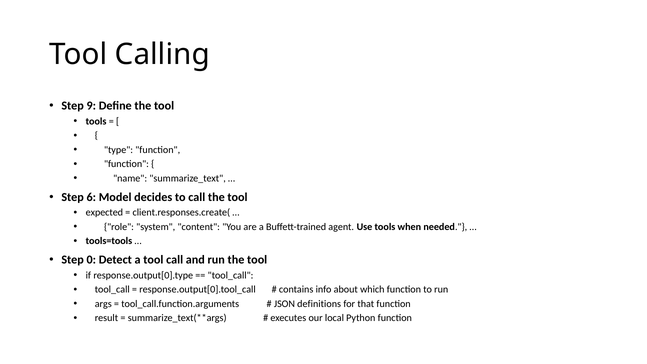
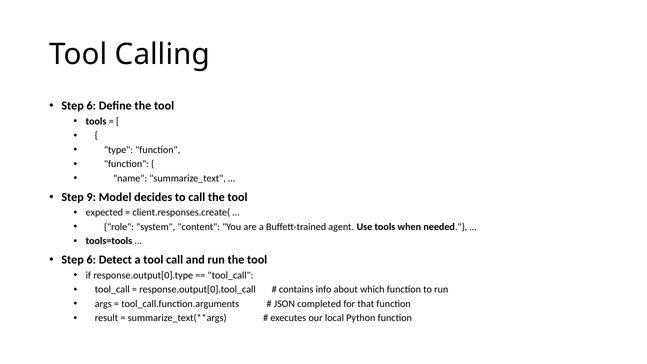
9 at (91, 106): 9 -> 6
6: 6 -> 9
0 at (91, 260): 0 -> 6
definitions: definitions -> completed
